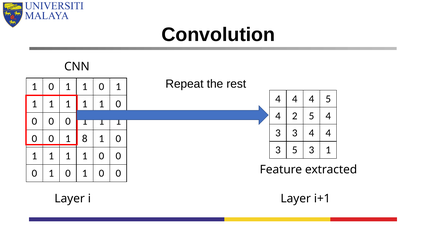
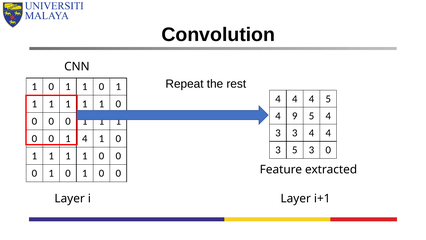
2: 2 -> 9
8 at (85, 138): 8 -> 4
3 1: 1 -> 0
